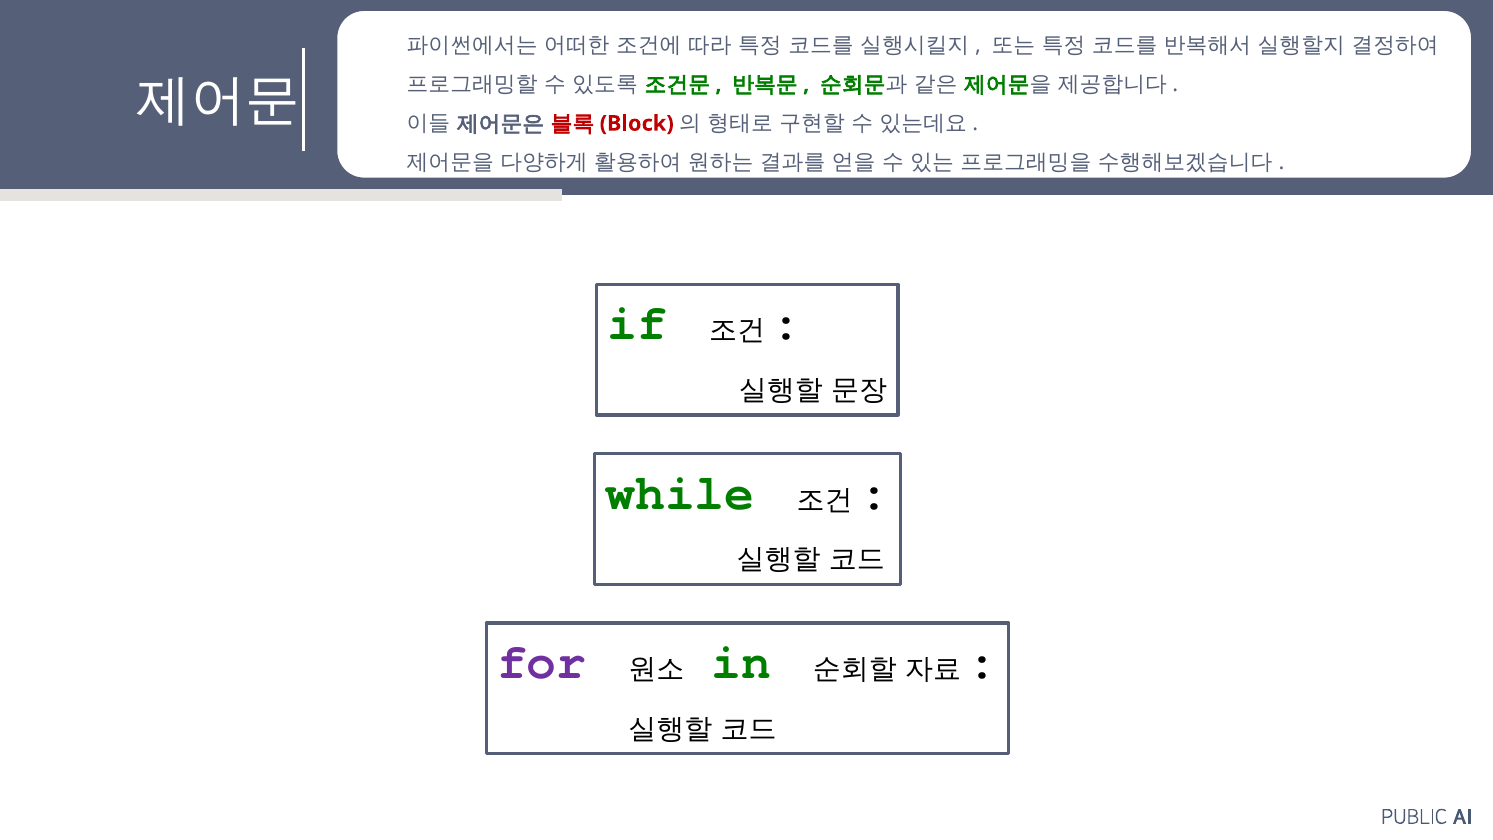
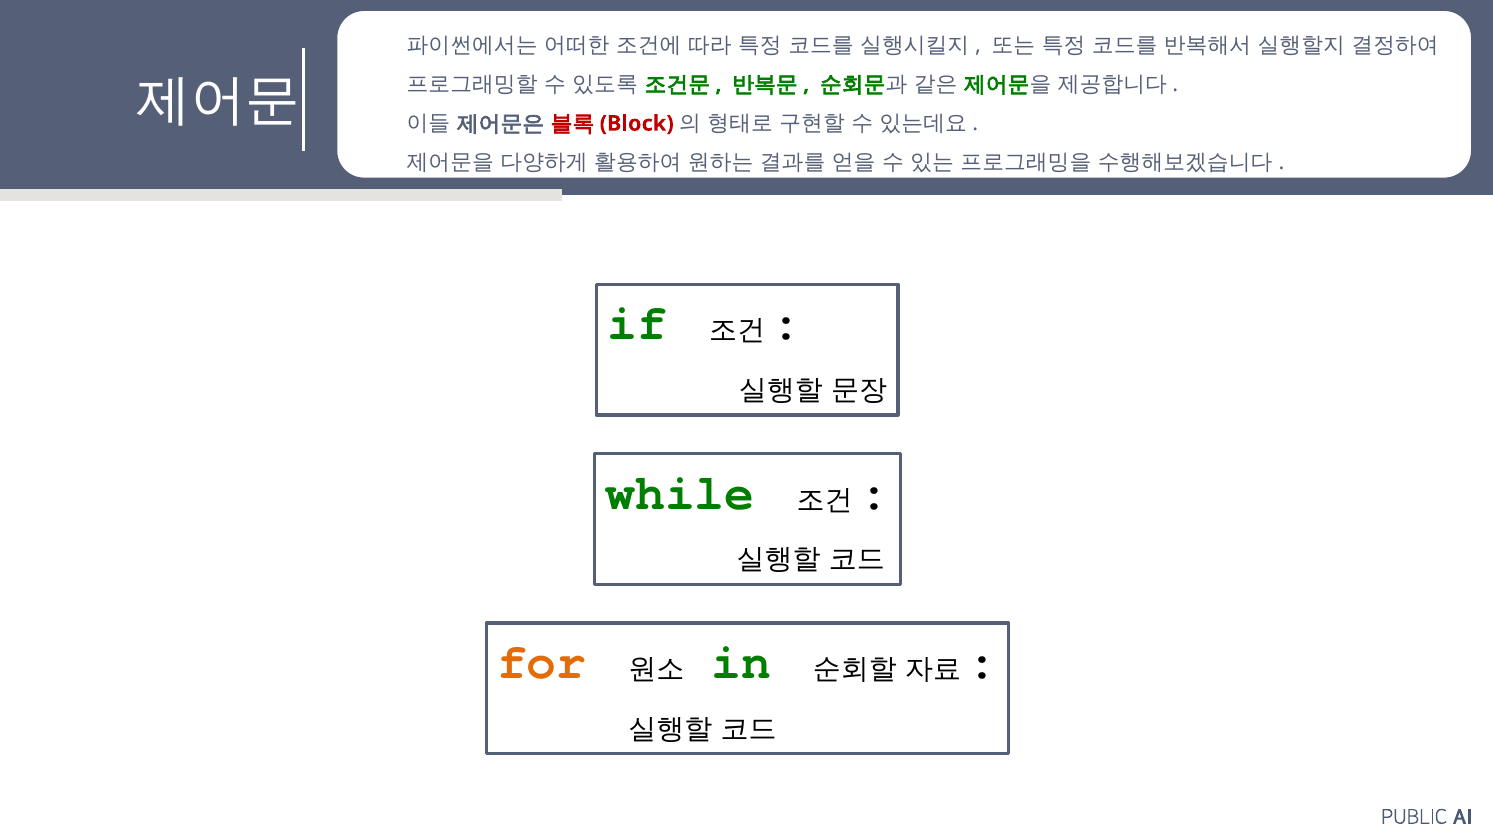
for colour: purple -> orange
